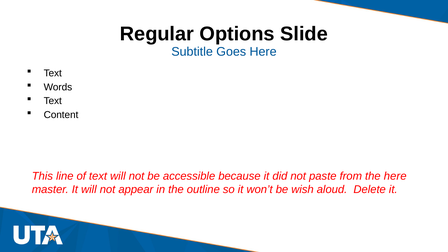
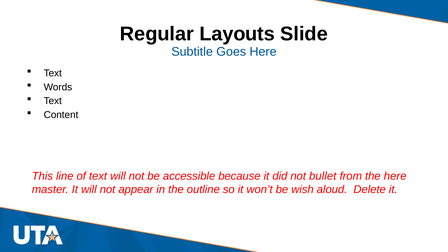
Options: Options -> Layouts
paste: paste -> bullet
